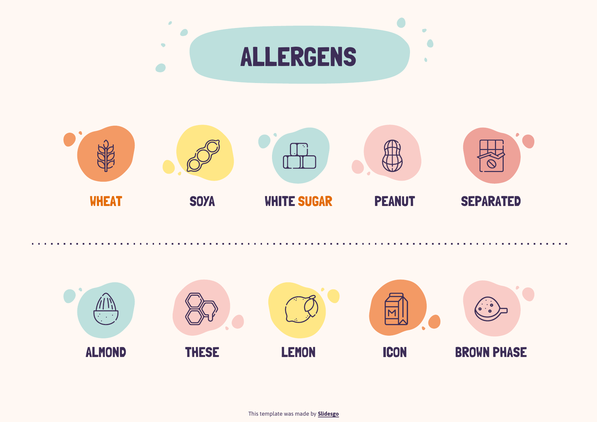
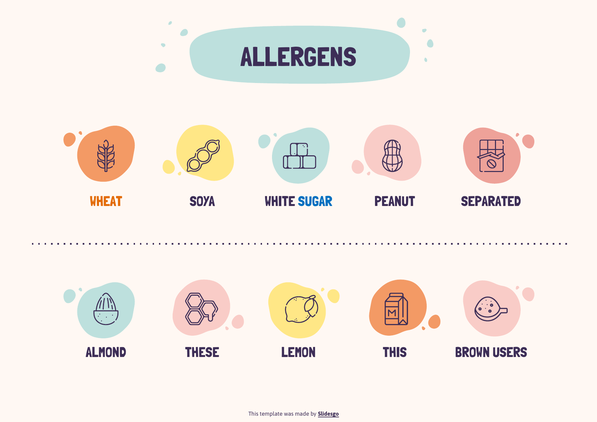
SUGAR colour: orange -> blue
LEMON ICON: ICON -> THIS
PHASE: PHASE -> USERS
